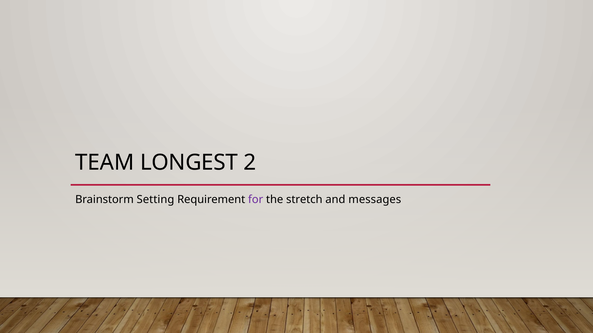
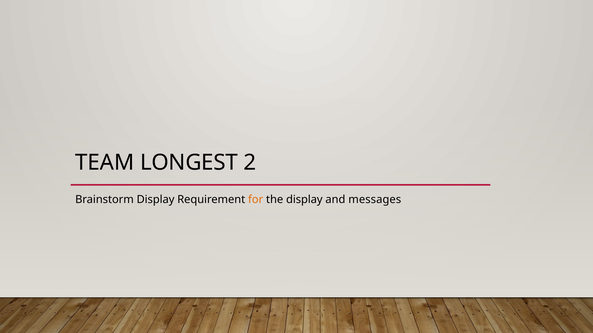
Brainstorm Setting: Setting -> Display
for colour: purple -> orange
the stretch: stretch -> display
